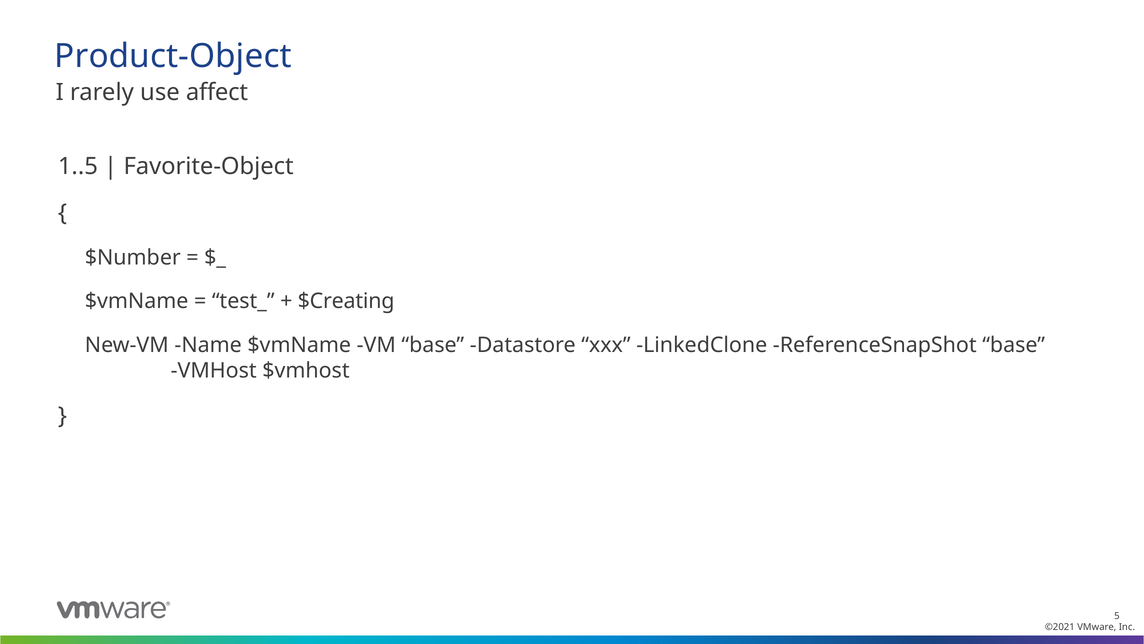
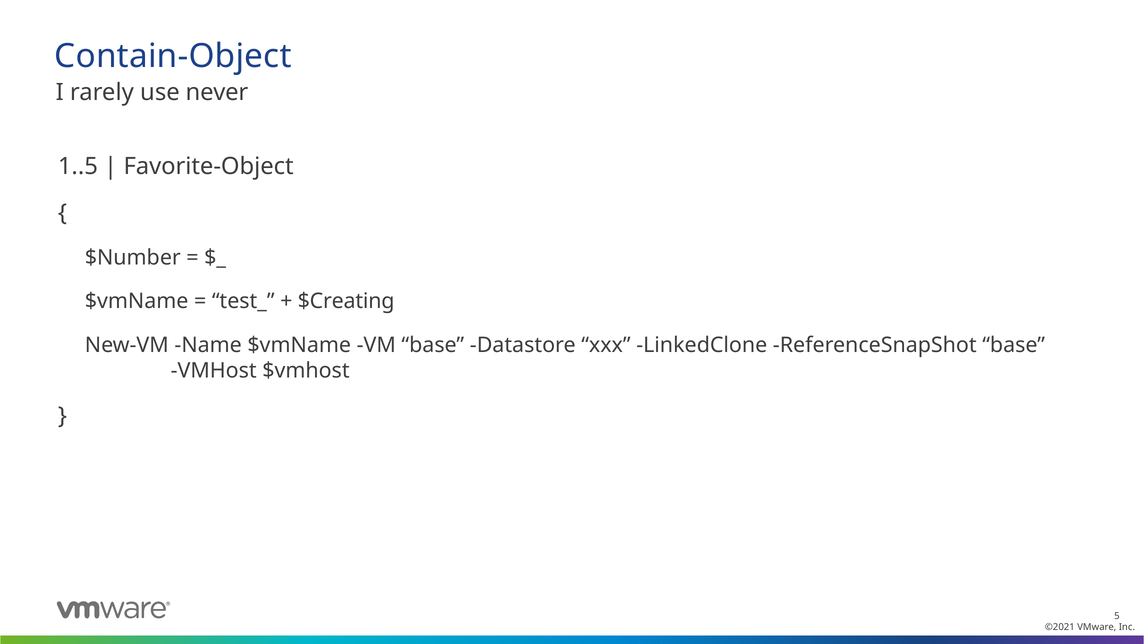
Product-Object: Product-Object -> Contain-Object
affect: affect -> never
